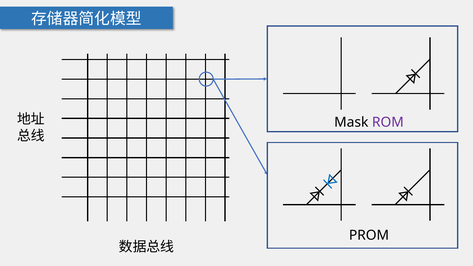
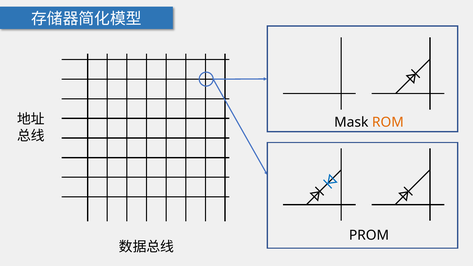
ROM colour: purple -> orange
